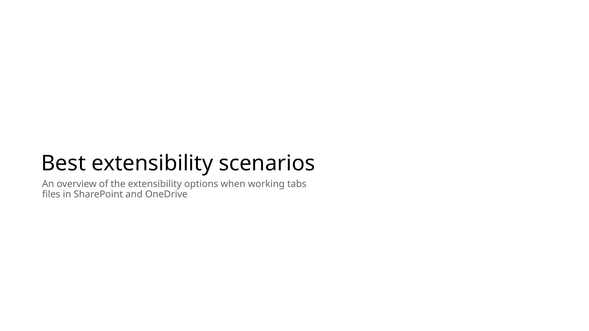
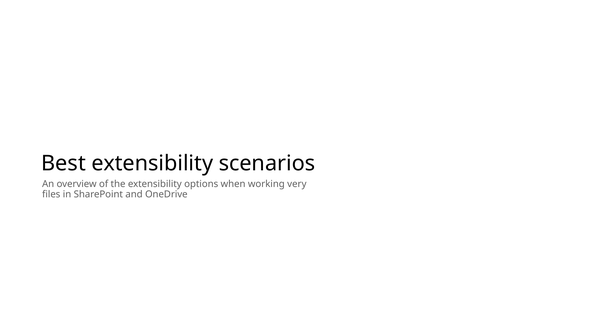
tabs: tabs -> very
